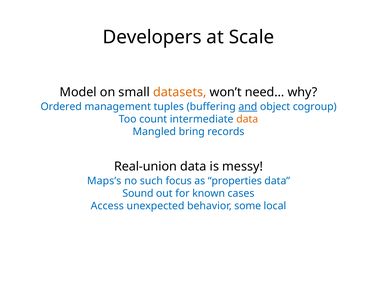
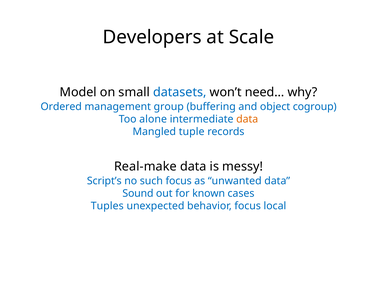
datasets colour: orange -> blue
tuples: tuples -> group
and underline: present -> none
count: count -> alone
bring: bring -> tuple
Real-union: Real-union -> Real-make
Maps’s: Maps’s -> Script’s
properties: properties -> unwanted
Access: Access -> Tuples
behavior some: some -> focus
